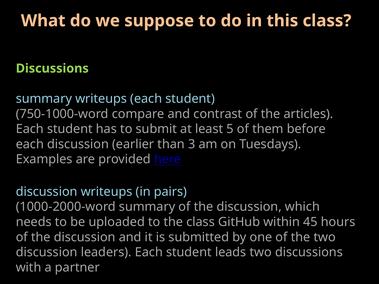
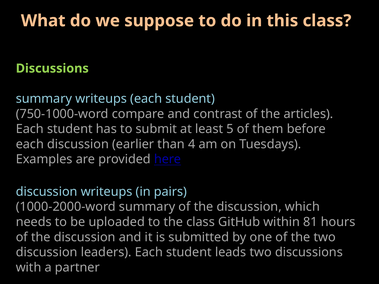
3: 3 -> 4
45: 45 -> 81
